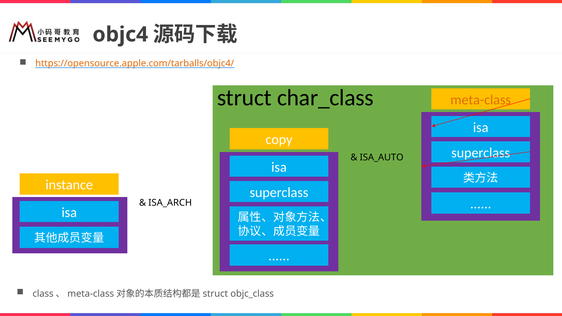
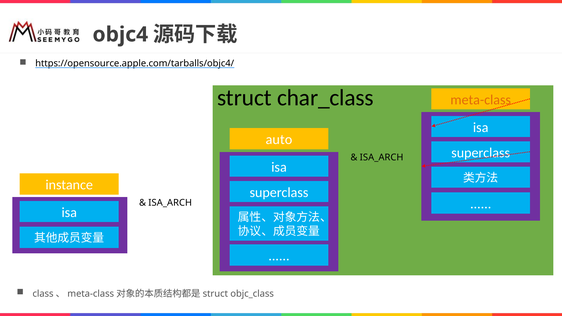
https://opensource.apple.com/tarballs/objc4/ colour: orange -> black
copy: copy -> auto
ISA_AUTO at (382, 157): ISA_AUTO -> ISA_ARCH
